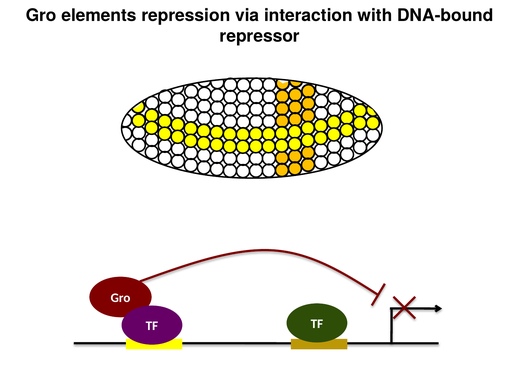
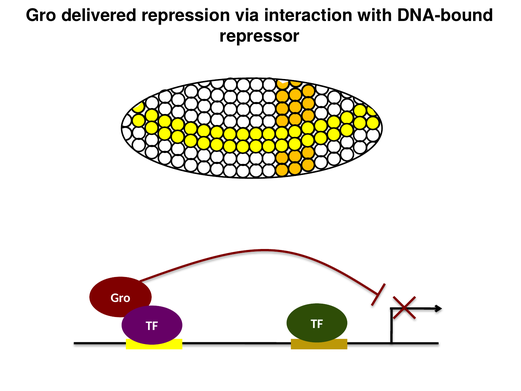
elements: elements -> delivered
